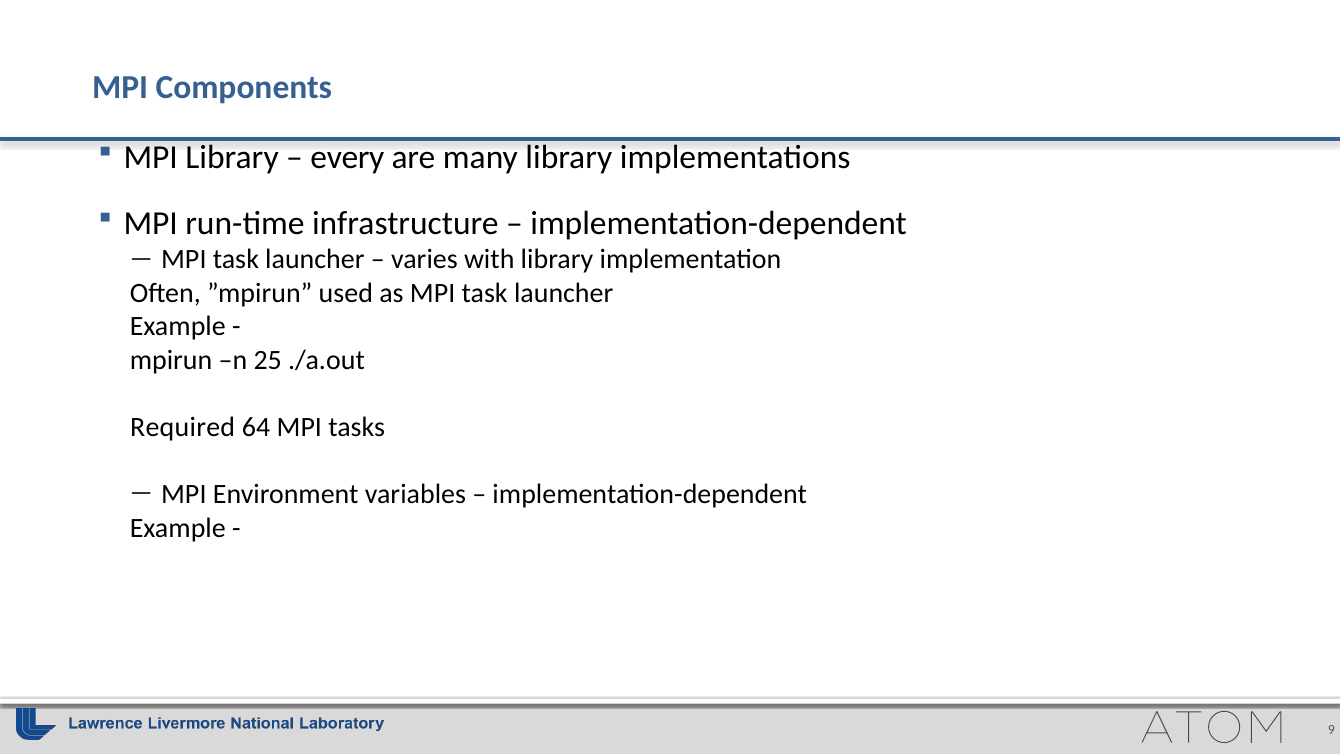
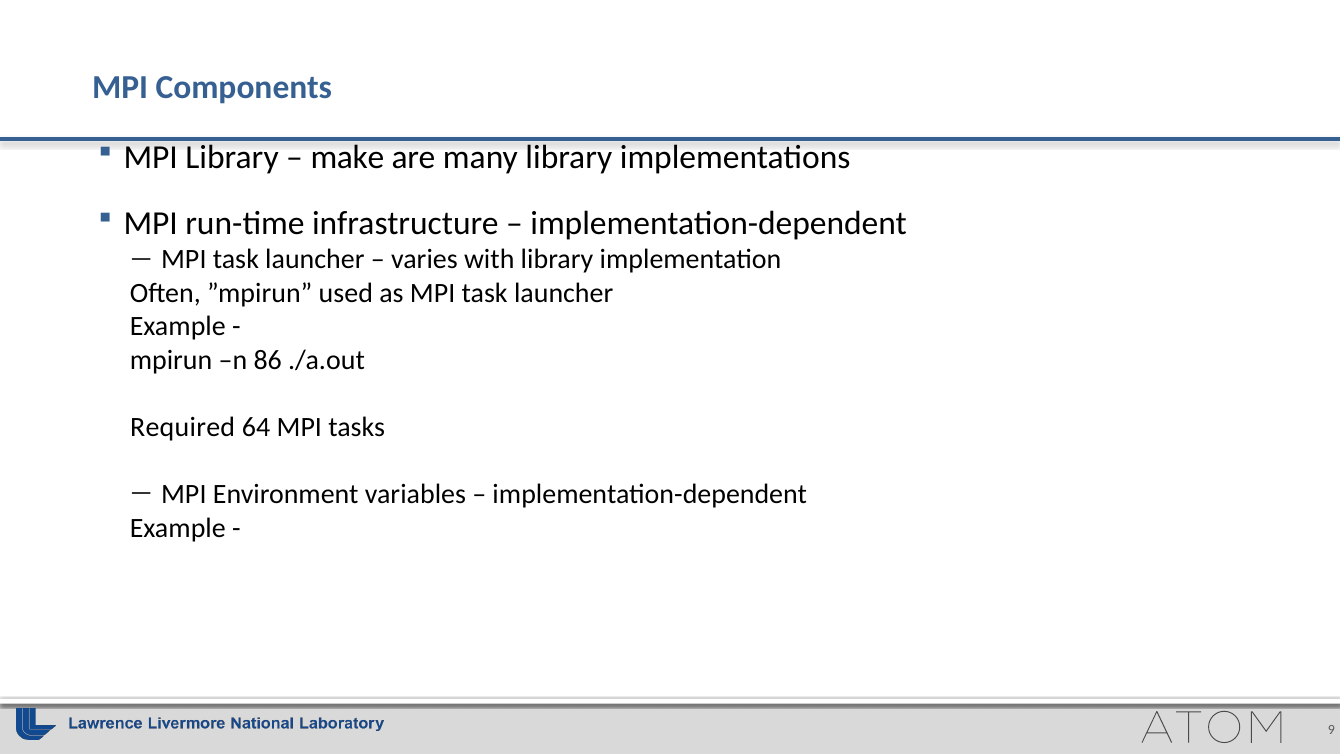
every: every -> make
25: 25 -> 86
